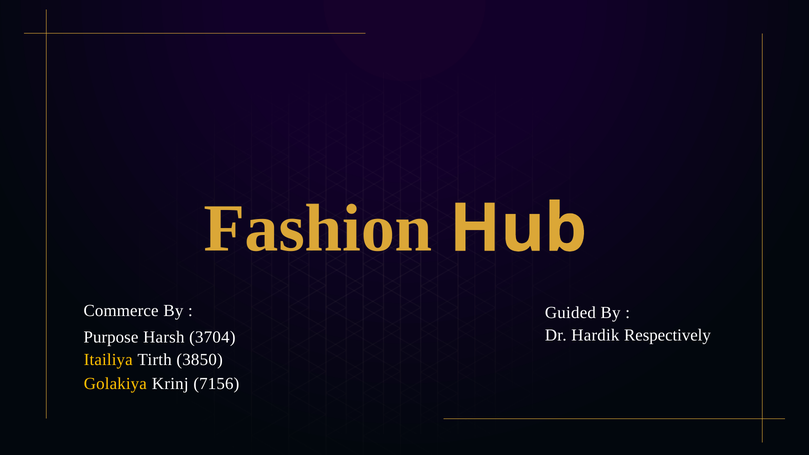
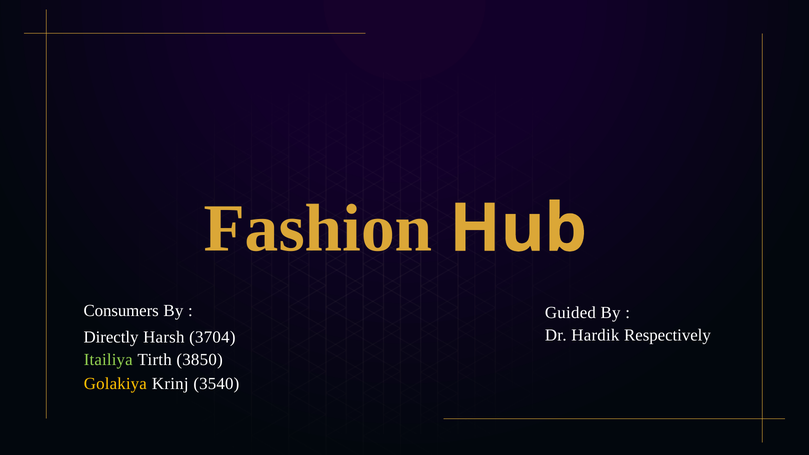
Commerce: Commerce -> Consumers
Purpose: Purpose -> Directly
Itailiya colour: yellow -> light green
7156: 7156 -> 3540
